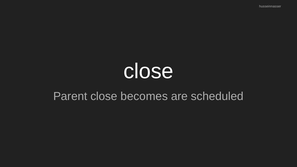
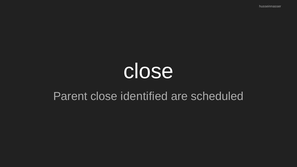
becomes: becomes -> identified
